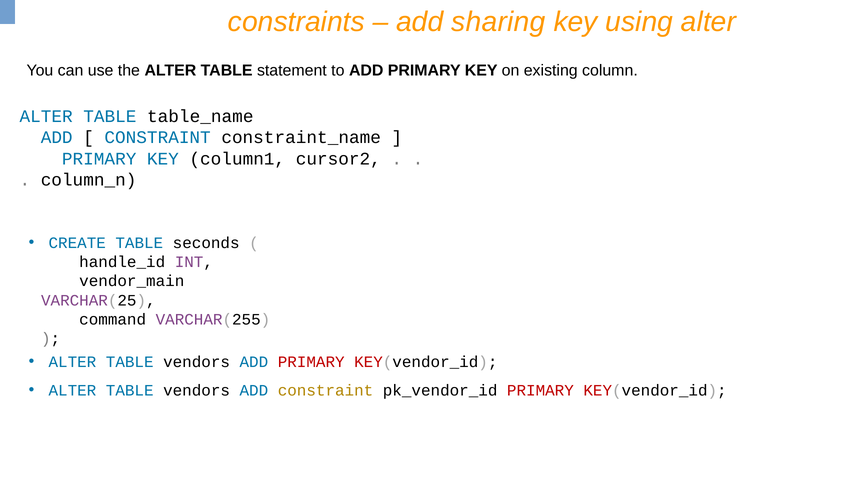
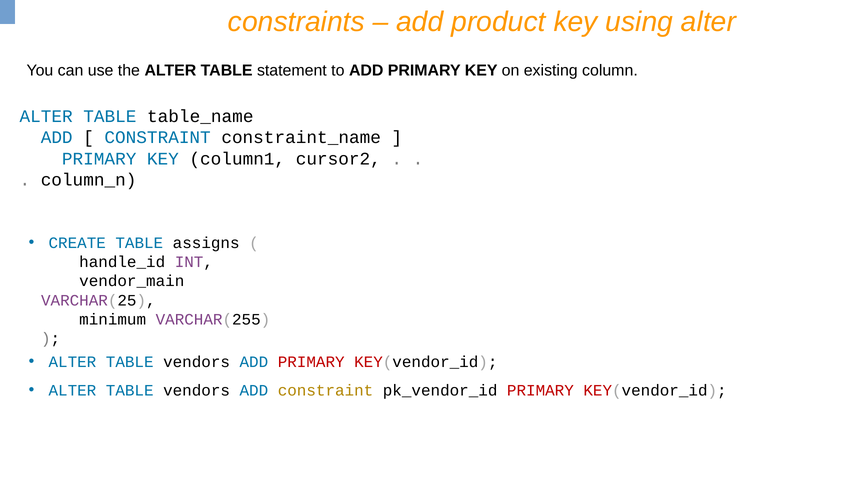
sharing: sharing -> product
seconds: seconds -> assigns
command: command -> minimum
